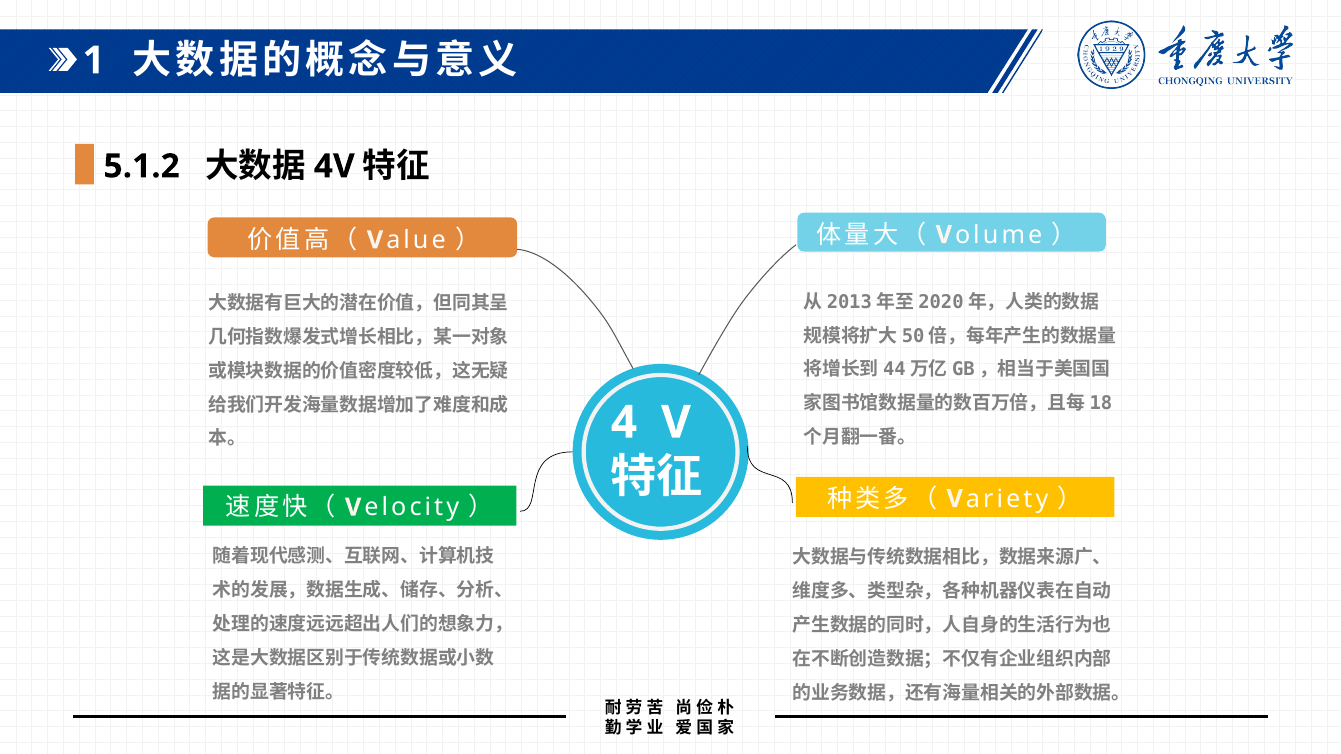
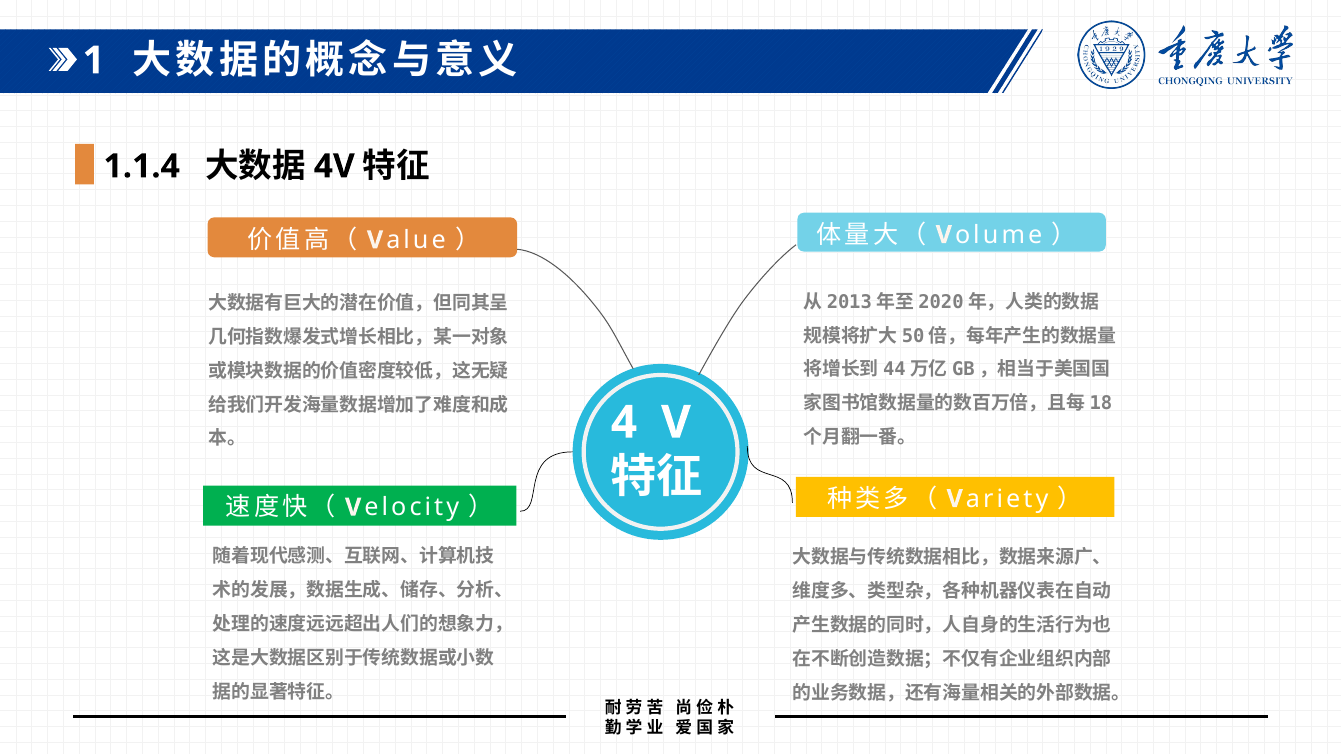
5.1.2: 5.1.2 -> 1.1.4
